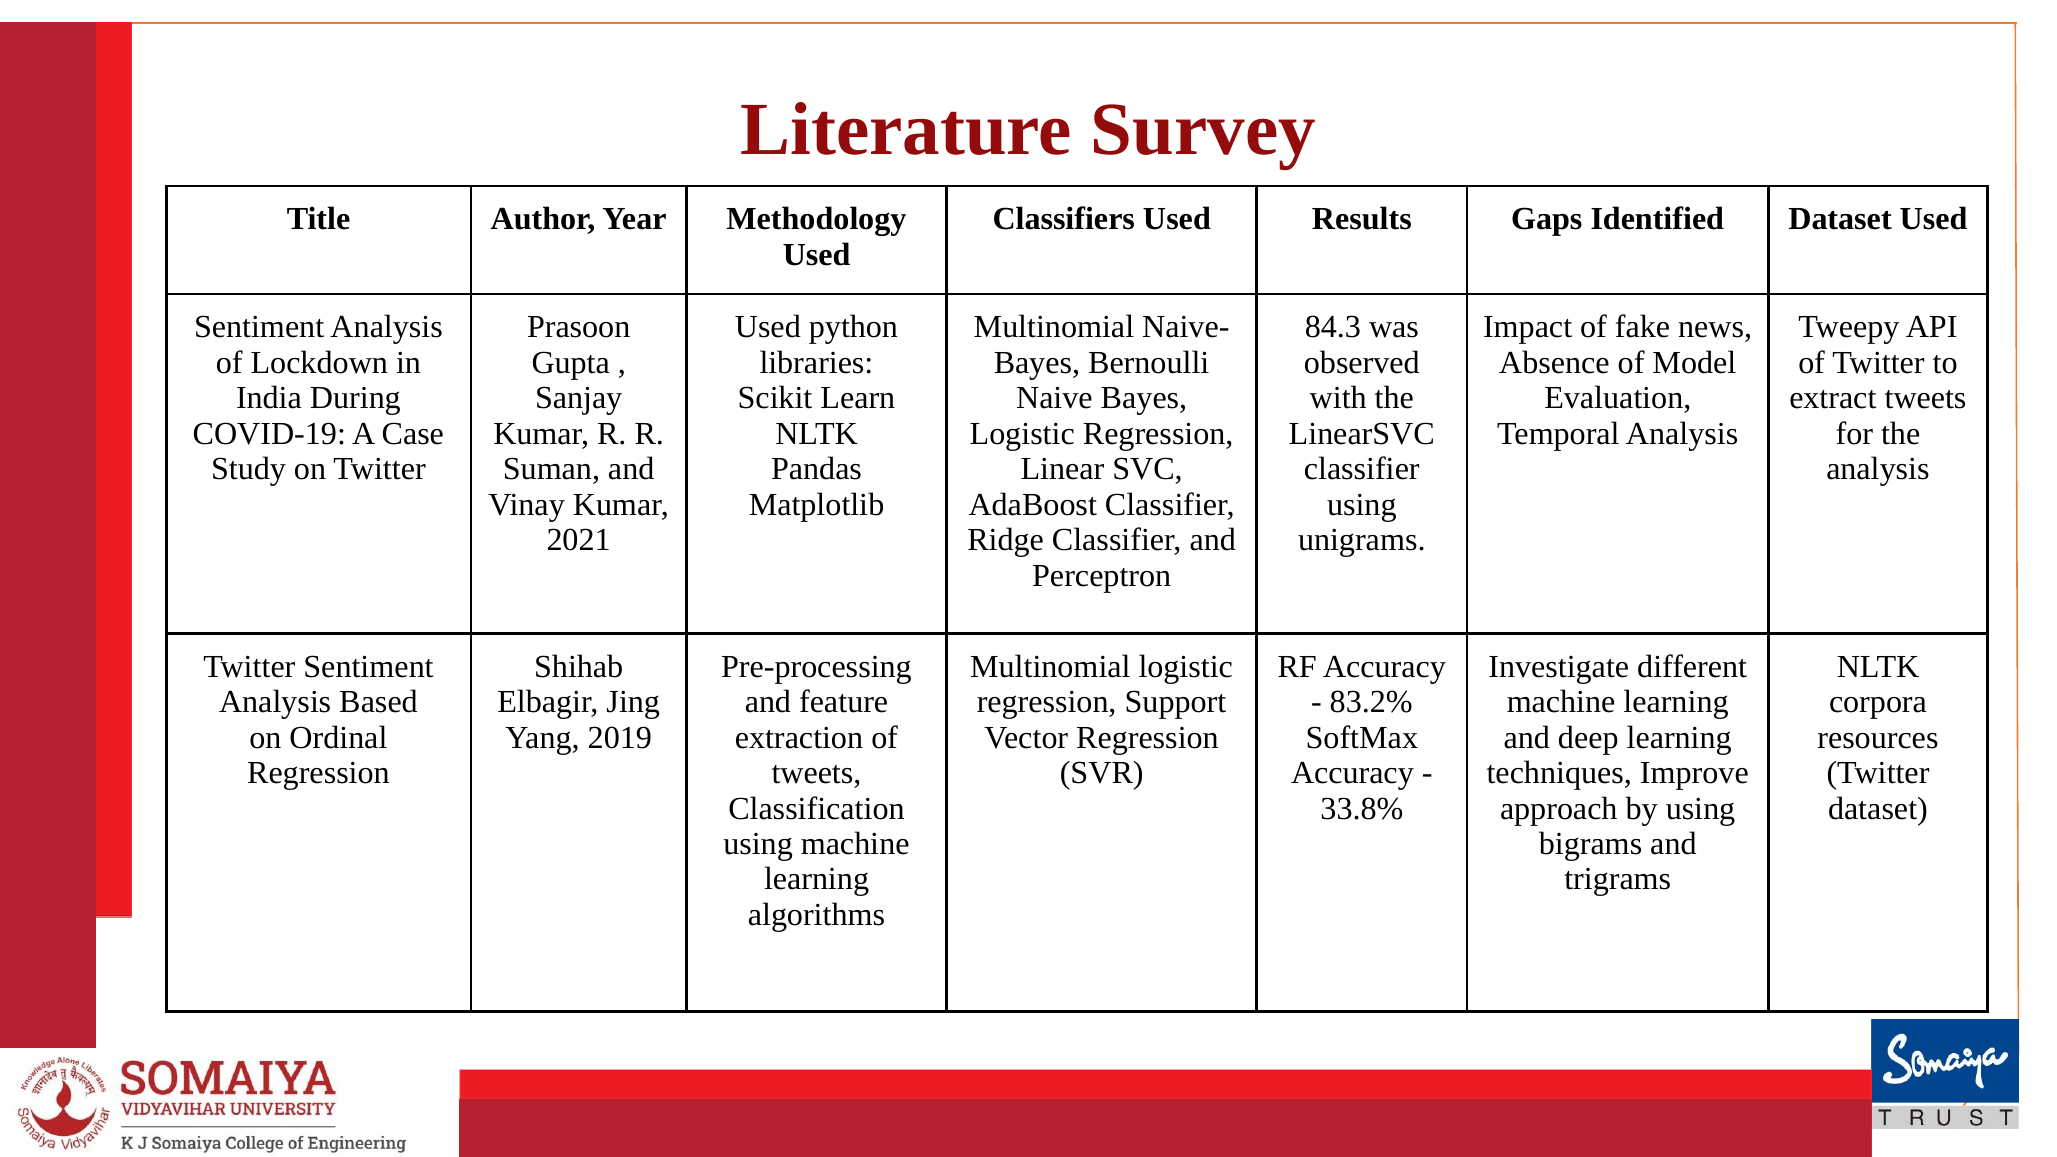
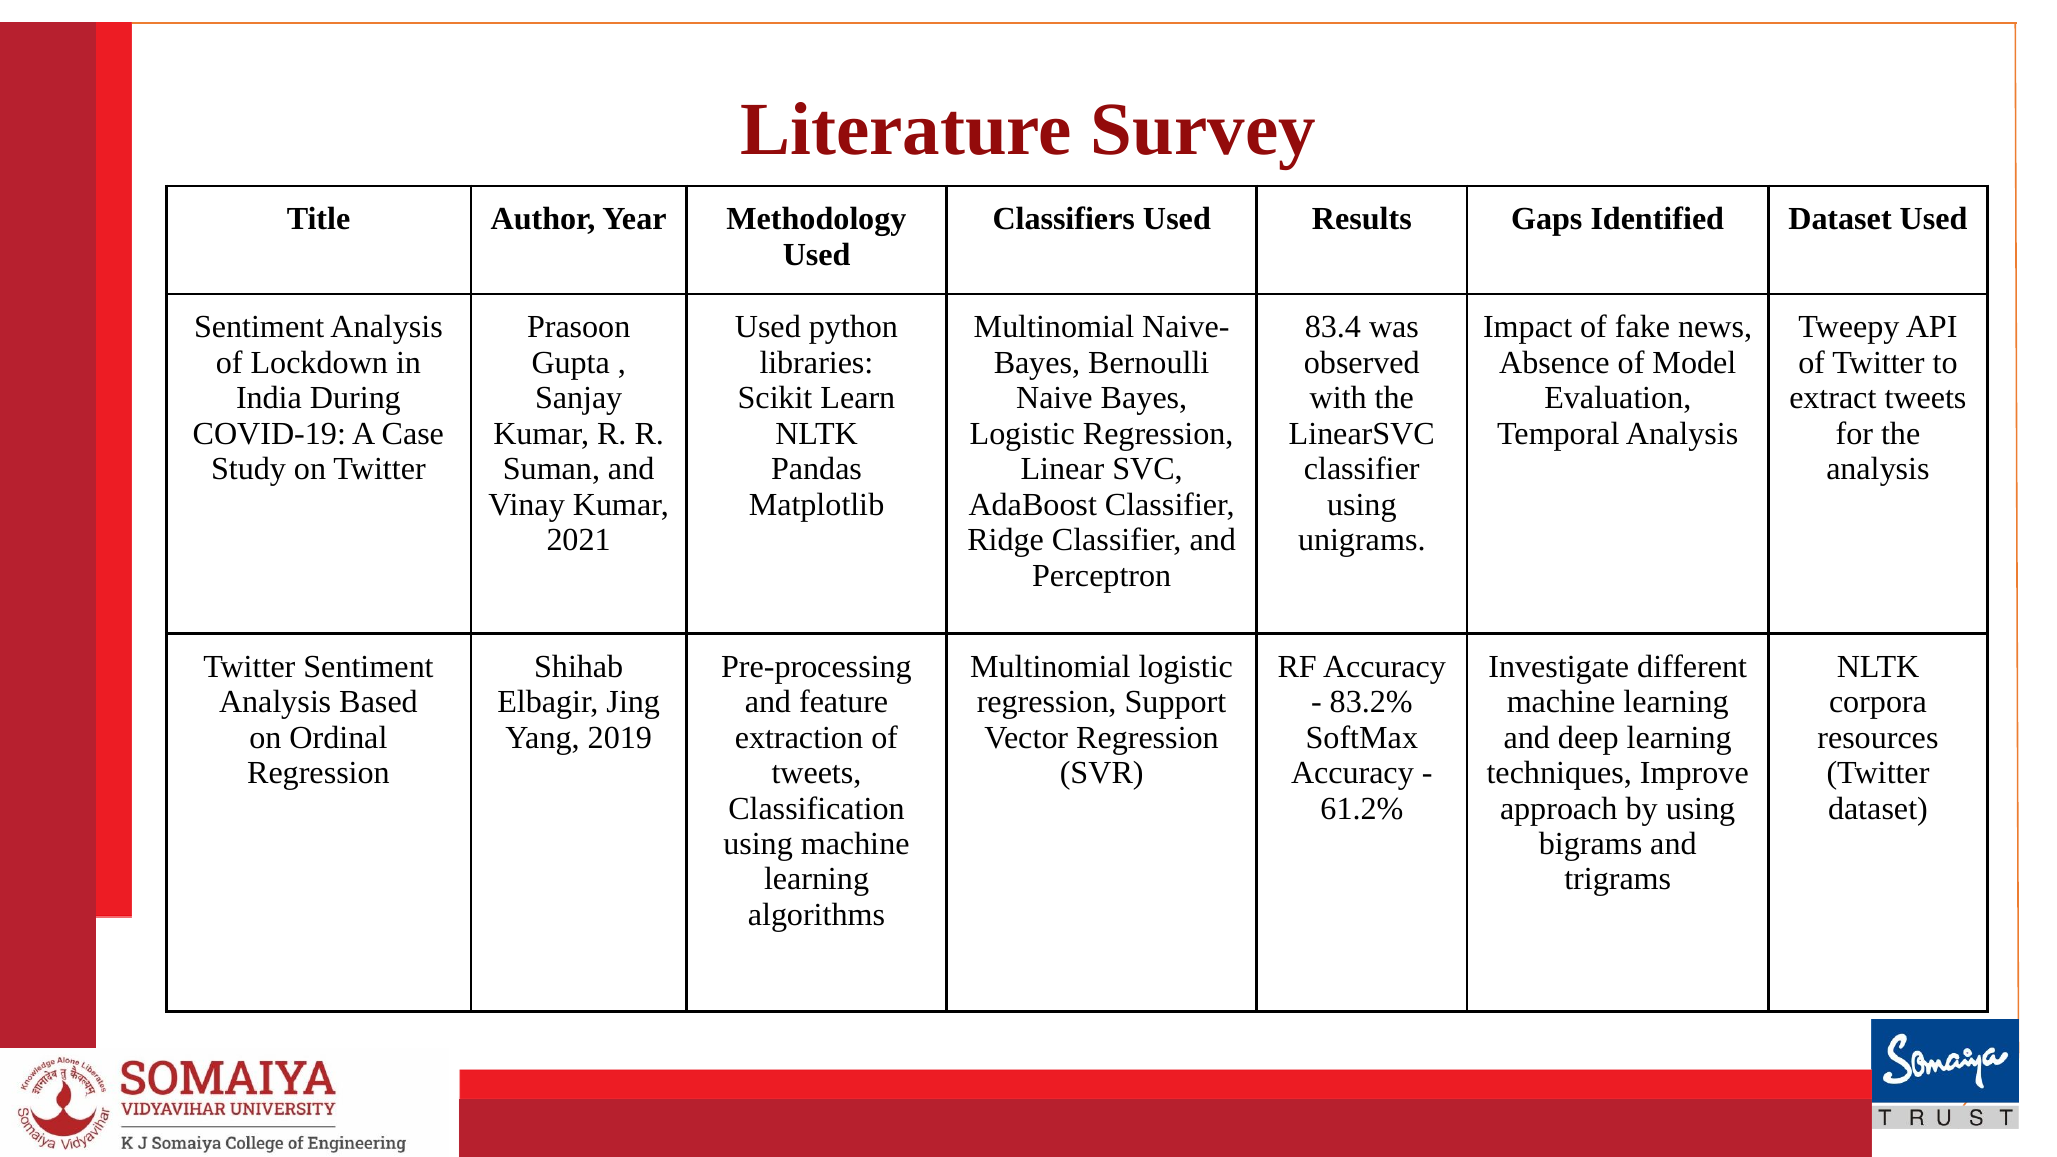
84.3: 84.3 -> 83.4
33.8%: 33.8% -> 61.2%
